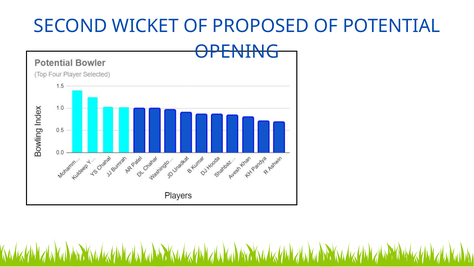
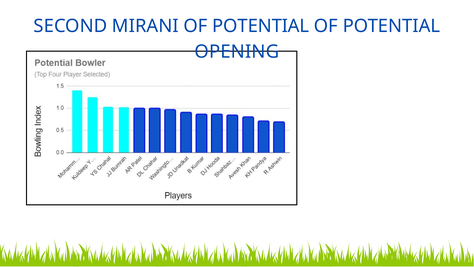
WICKET: WICKET -> MIRANI
PROPOSED at (261, 26): PROPOSED -> POTENTIAL
